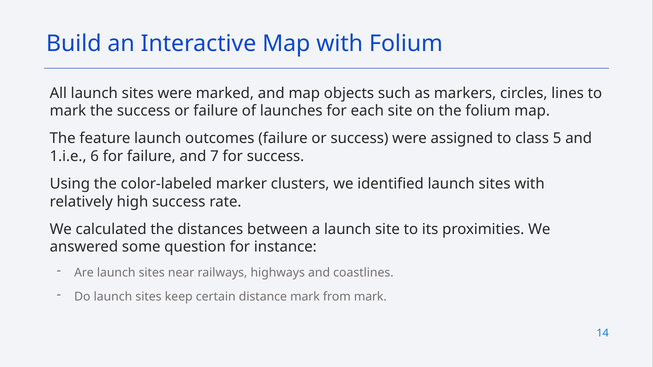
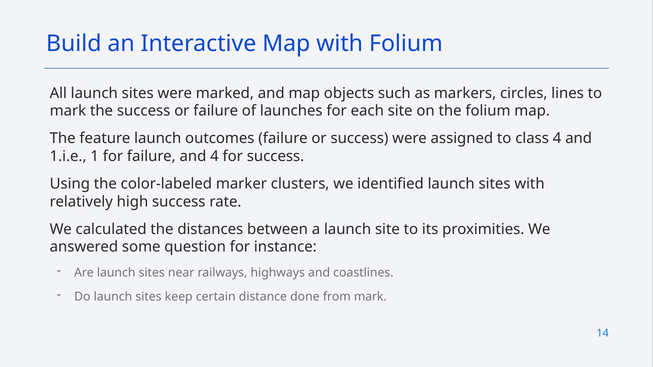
class 5: 5 -> 4
6: 6 -> 1
and 7: 7 -> 4
distance mark: mark -> done
